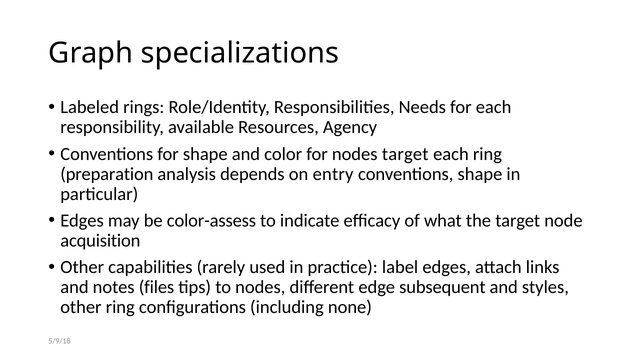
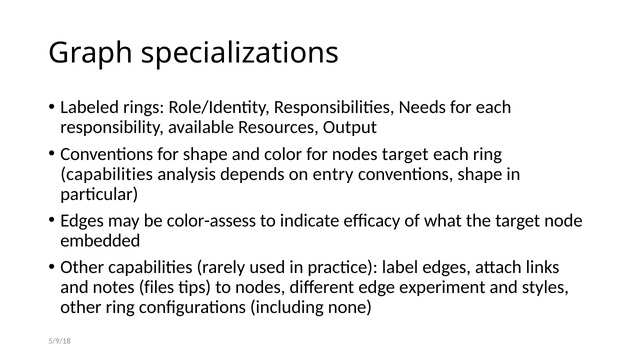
Agency: Agency -> Output
preparation at (107, 174): preparation -> capabilities
acquisition: acquisition -> embedded
subsequent: subsequent -> experiment
